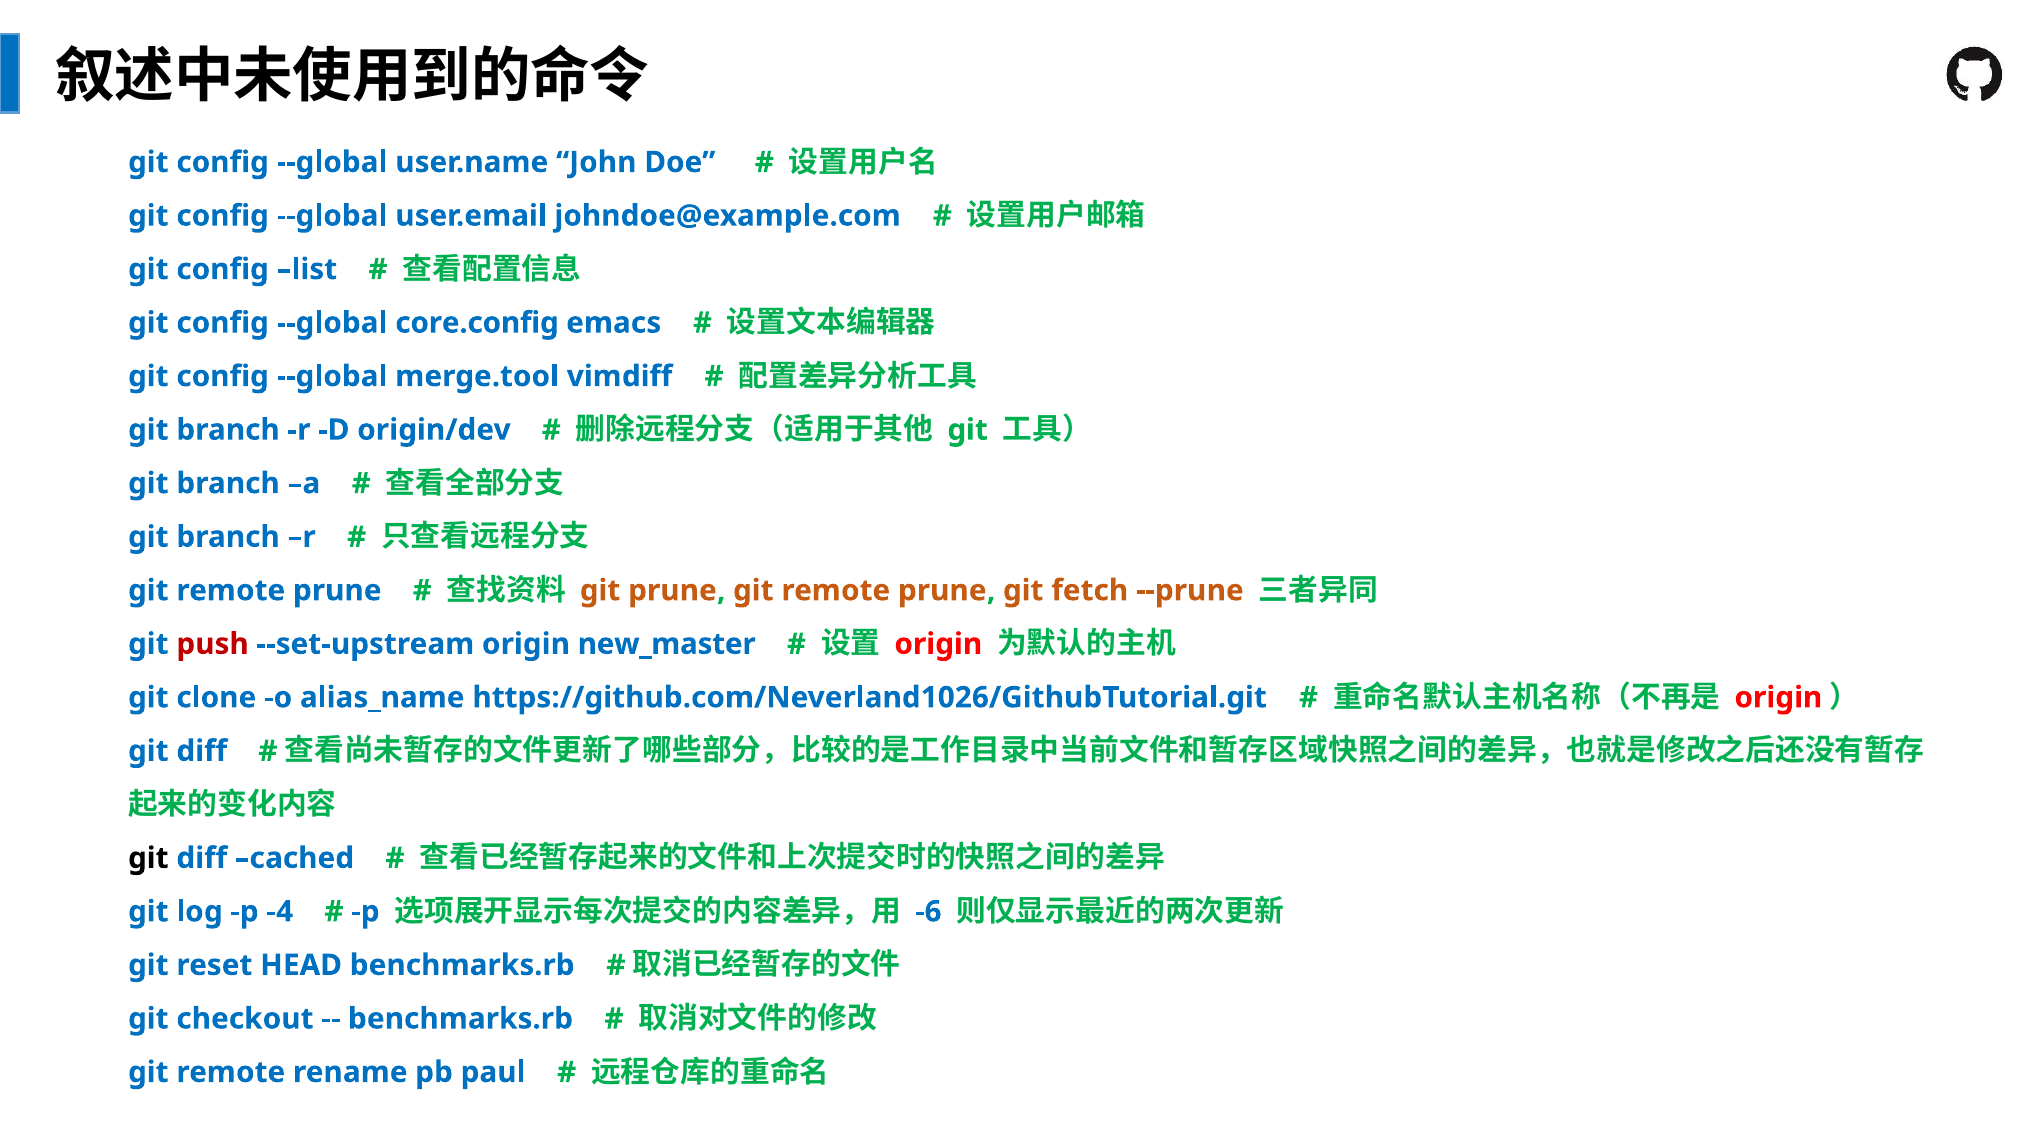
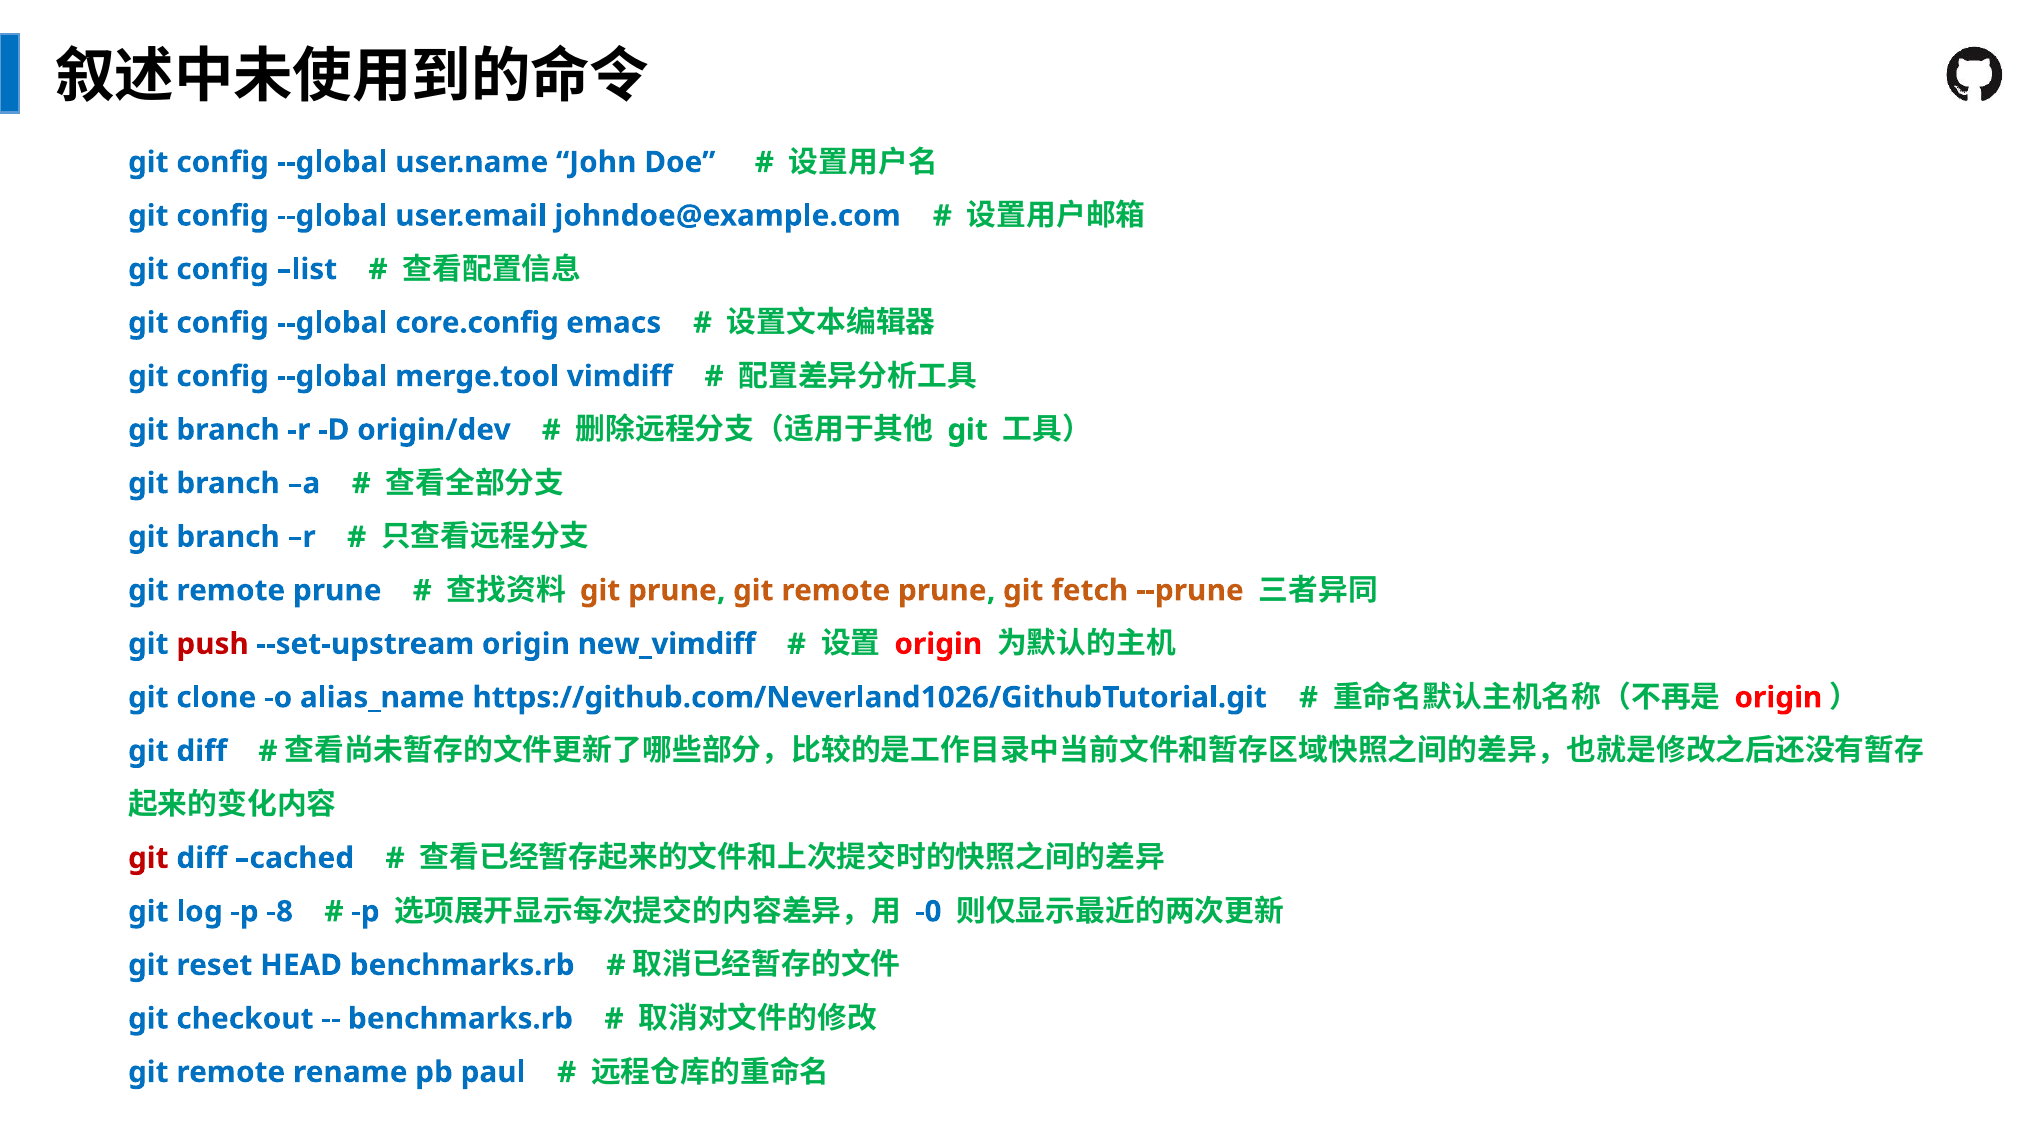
new_master: new_master -> new_vimdiff
git at (148, 858) colour: black -> red
-4: -4 -> -8
-6: -6 -> -0
